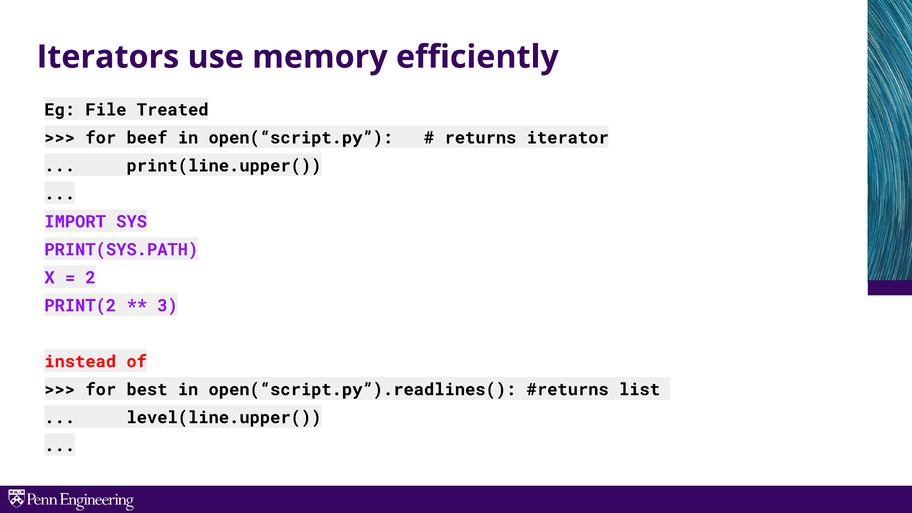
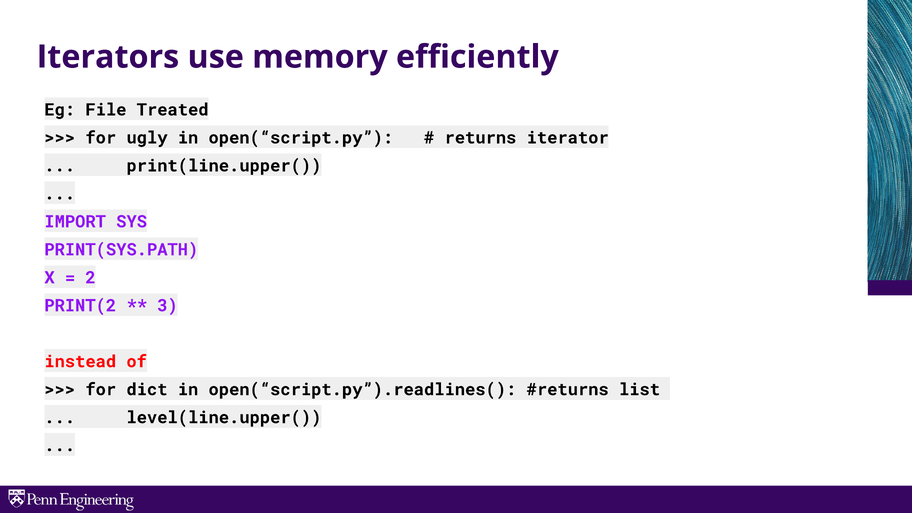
beef: beef -> ugly
best: best -> dict
